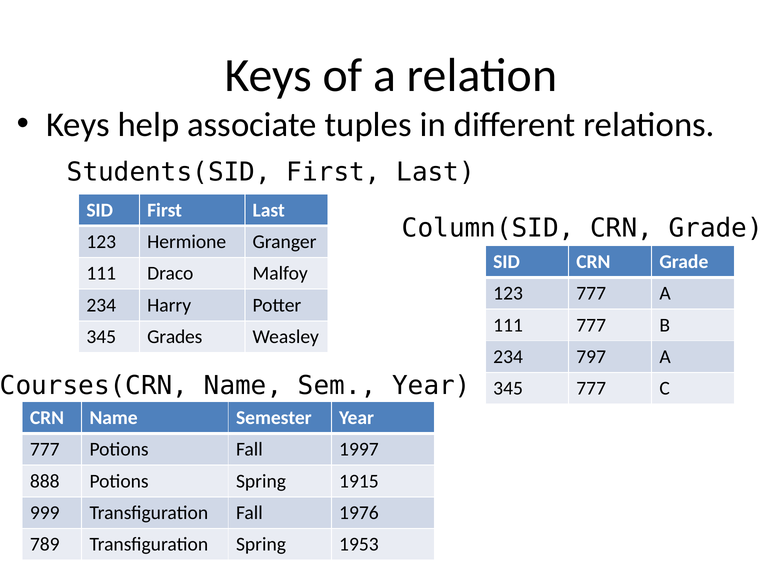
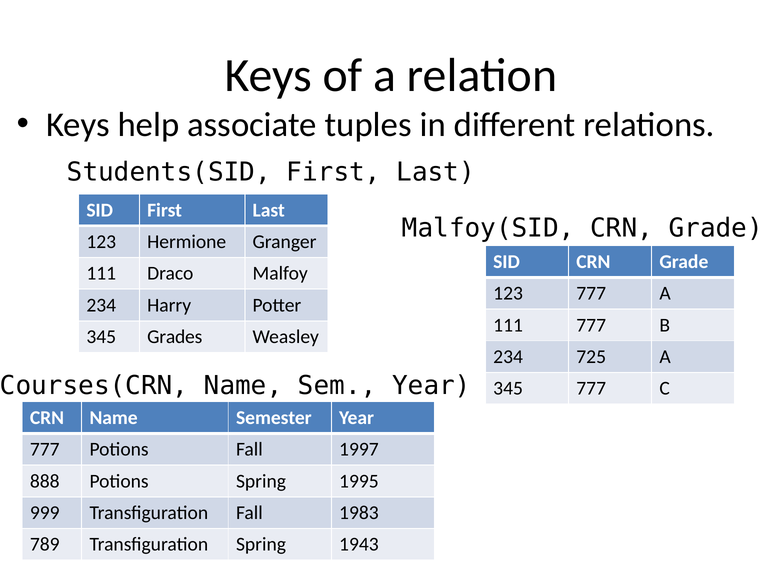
Column(SID: Column(SID -> Malfoy(SID
797: 797 -> 725
1915: 1915 -> 1995
1976: 1976 -> 1983
1953: 1953 -> 1943
